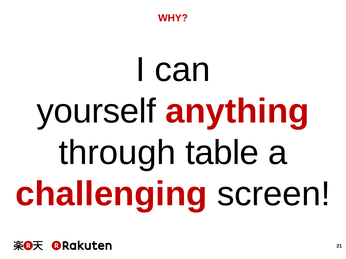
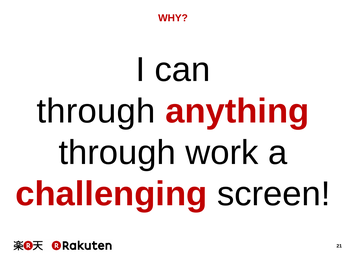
yourself at (96, 111): yourself -> through
table: table -> work
